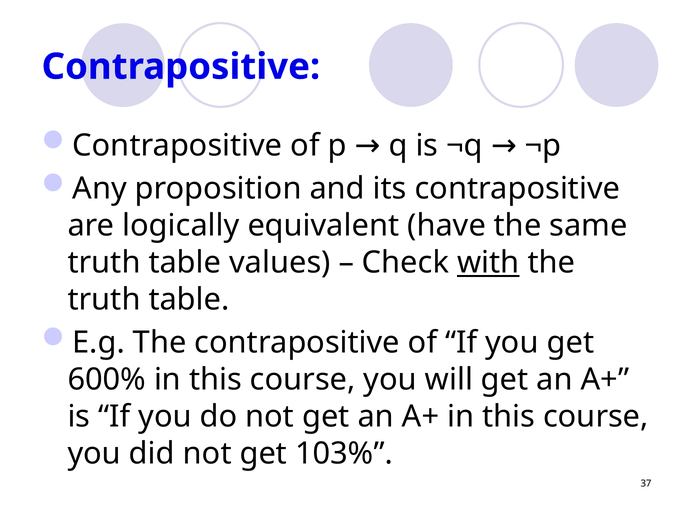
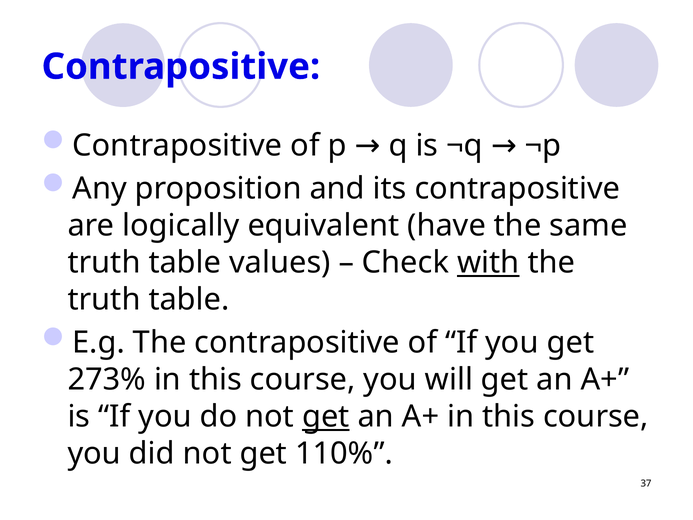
600%: 600% -> 273%
get at (326, 416) underline: none -> present
103%: 103% -> 110%
